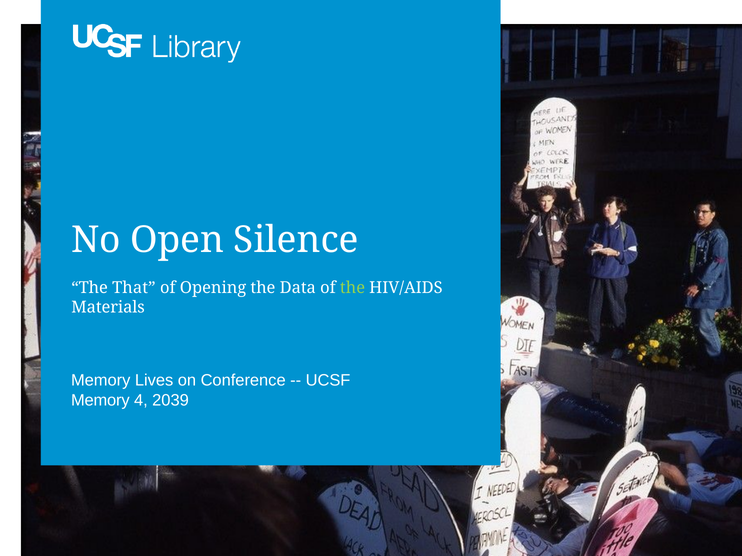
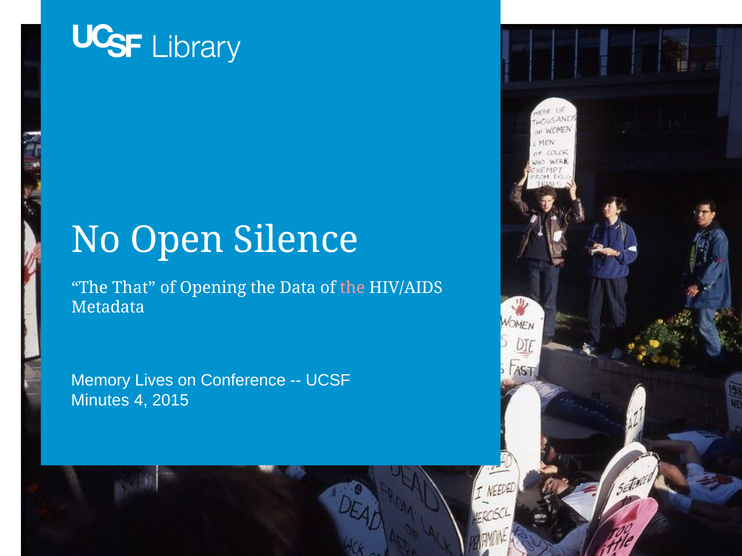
the at (353, 288) colour: light green -> pink
Materials: Materials -> Metadata
Memory at (100, 400): Memory -> Minutes
2039: 2039 -> 2015
